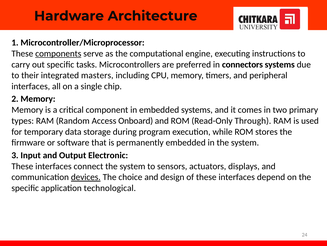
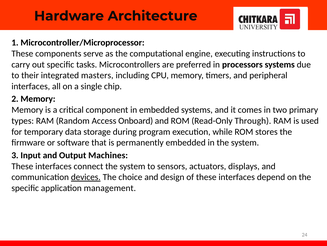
components underline: present -> none
connectors: connectors -> processors
Electronic: Electronic -> Machines
technological: technological -> management
